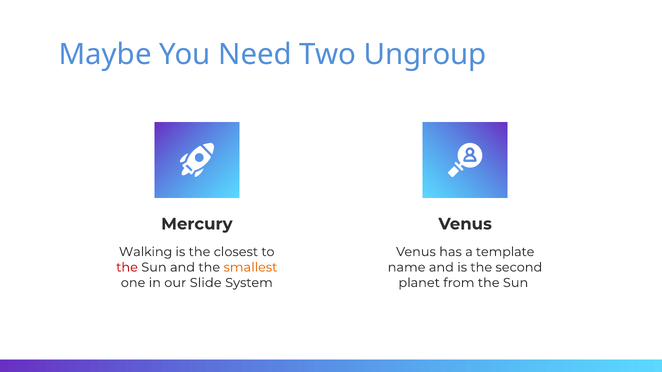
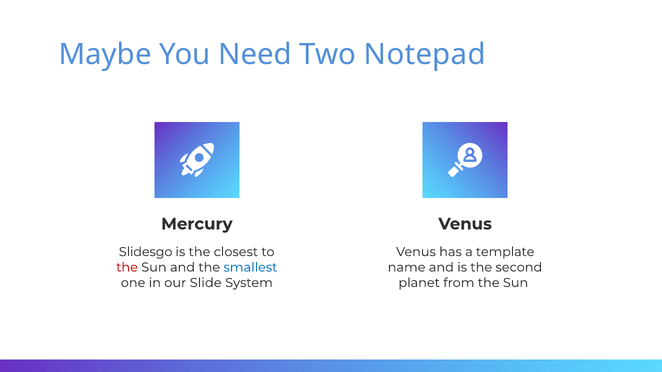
Ungroup: Ungroup -> Notepad
Walking: Walking -> Slidesgo
smallest colour: orange -> blue
